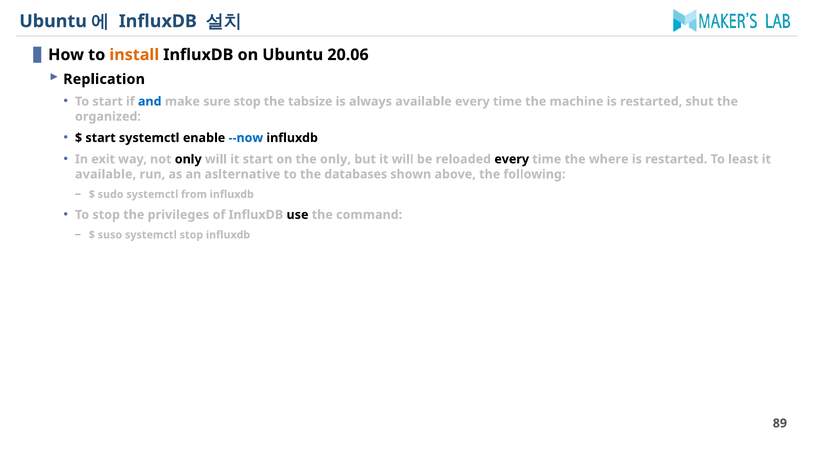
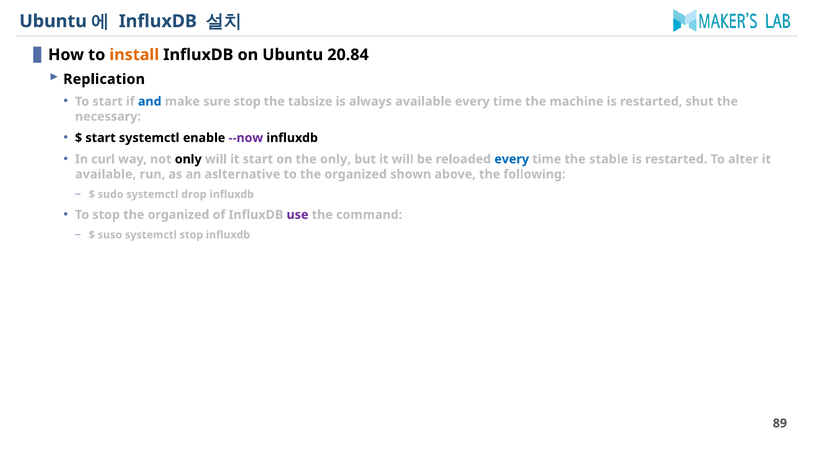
20.06: 20.06 -> 20.84
organized: organized -> necessary
--now colour: blue -> purple
exit: exit -> curl
every at (512, 159) colour: black -> blue
where: where -> stable
least: least -> alter
to the databases: databases -> organized
from: from -> drop
stop the privileges: privileges -> organized
use colour: black -> purple
